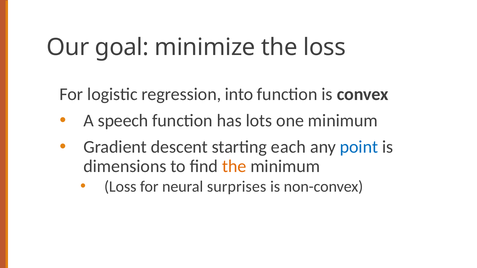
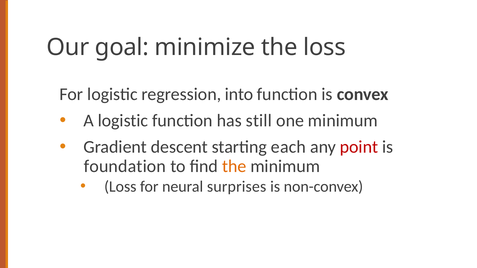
A speech: speech -> logistic
lots: lots -> still
point colour: blue -> red
dimensions: dimensions -> foundation
